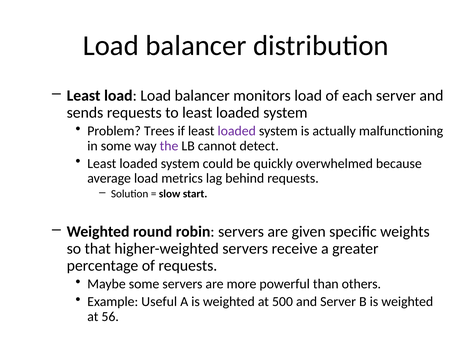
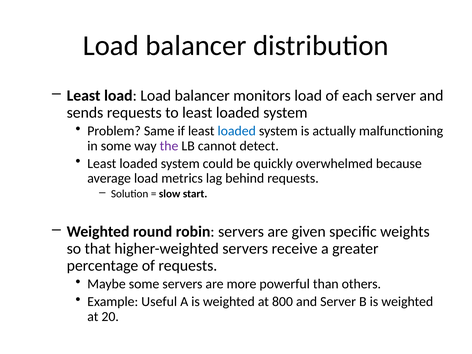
Trees: Trees -> Same
loaded at (237, 131) colour: purple -> blue
500: 500 -> 800
56: 56 -> 20
